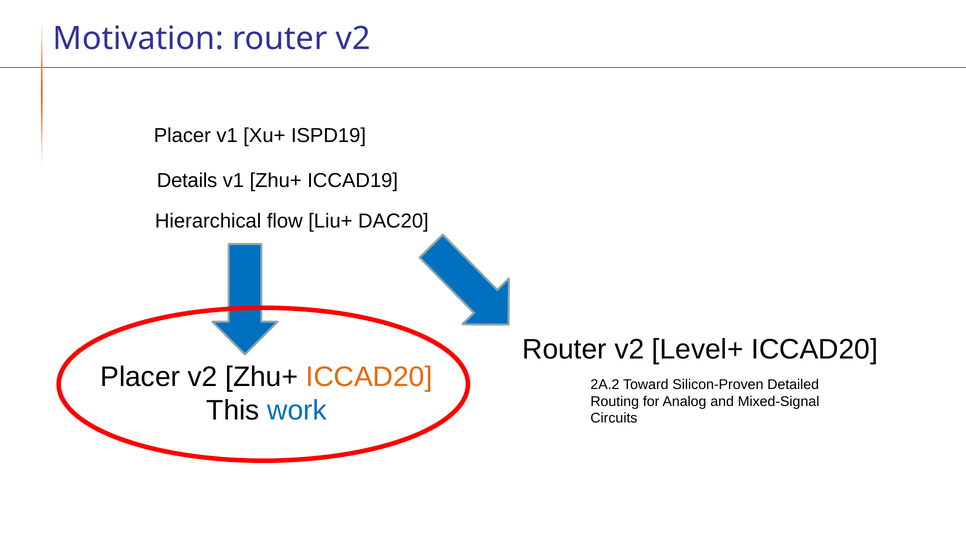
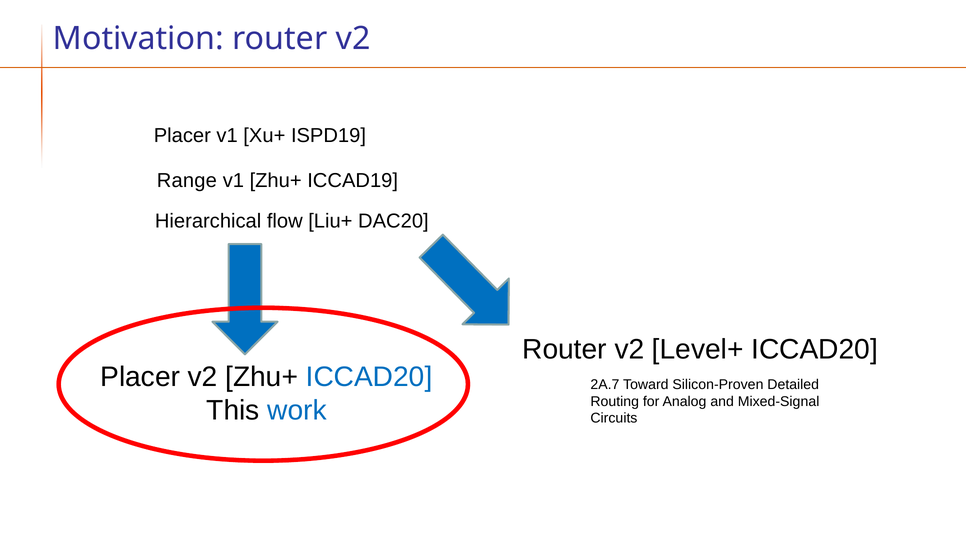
Details: Details -> Range
ICCAD20 at (369, 376) colour: orange -> blue
2A.2: 2A.2 -> 2A.7
